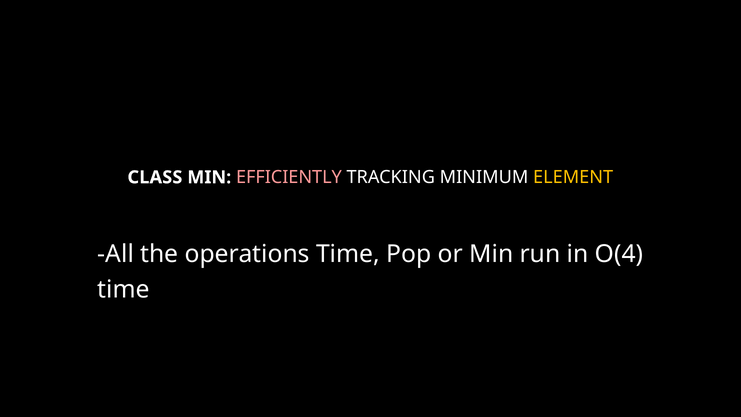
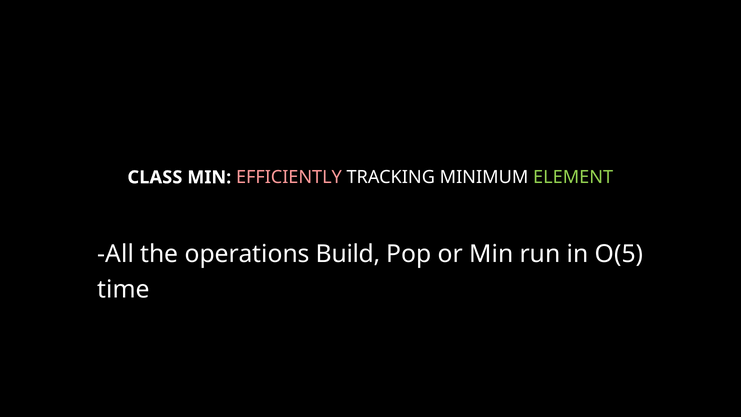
ELEMENT colour: yellow -> light green
operations Time: Time -> Build
O(4: O(4 -> O(5
